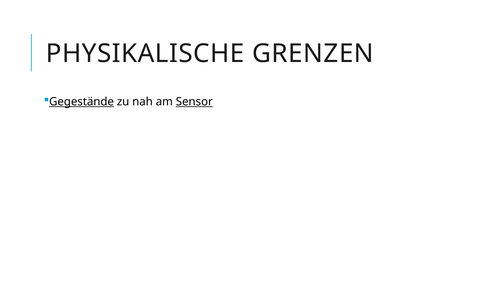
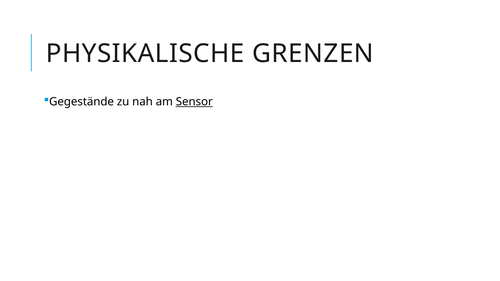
Gegestände underline: present -> none
